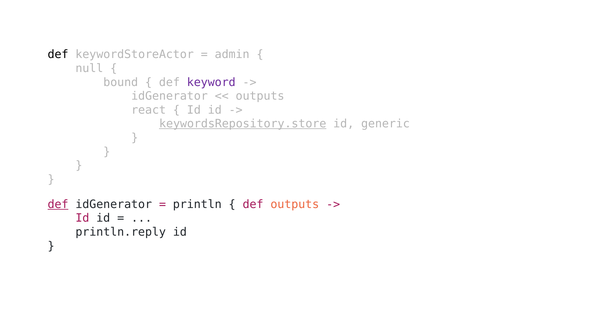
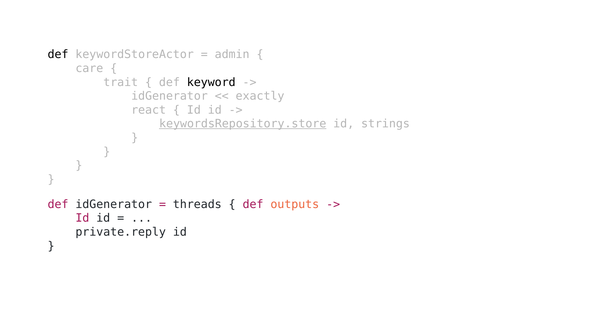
null: null -> care
bound: bound -> trait
keyword colour: purple -> black
outputs at (260, 96): outputs -> exactly
generic: generic -> strings
def at (58, 204) underline: present -> none
println: println -> threads
println.reply: println.reply -> private.reply
